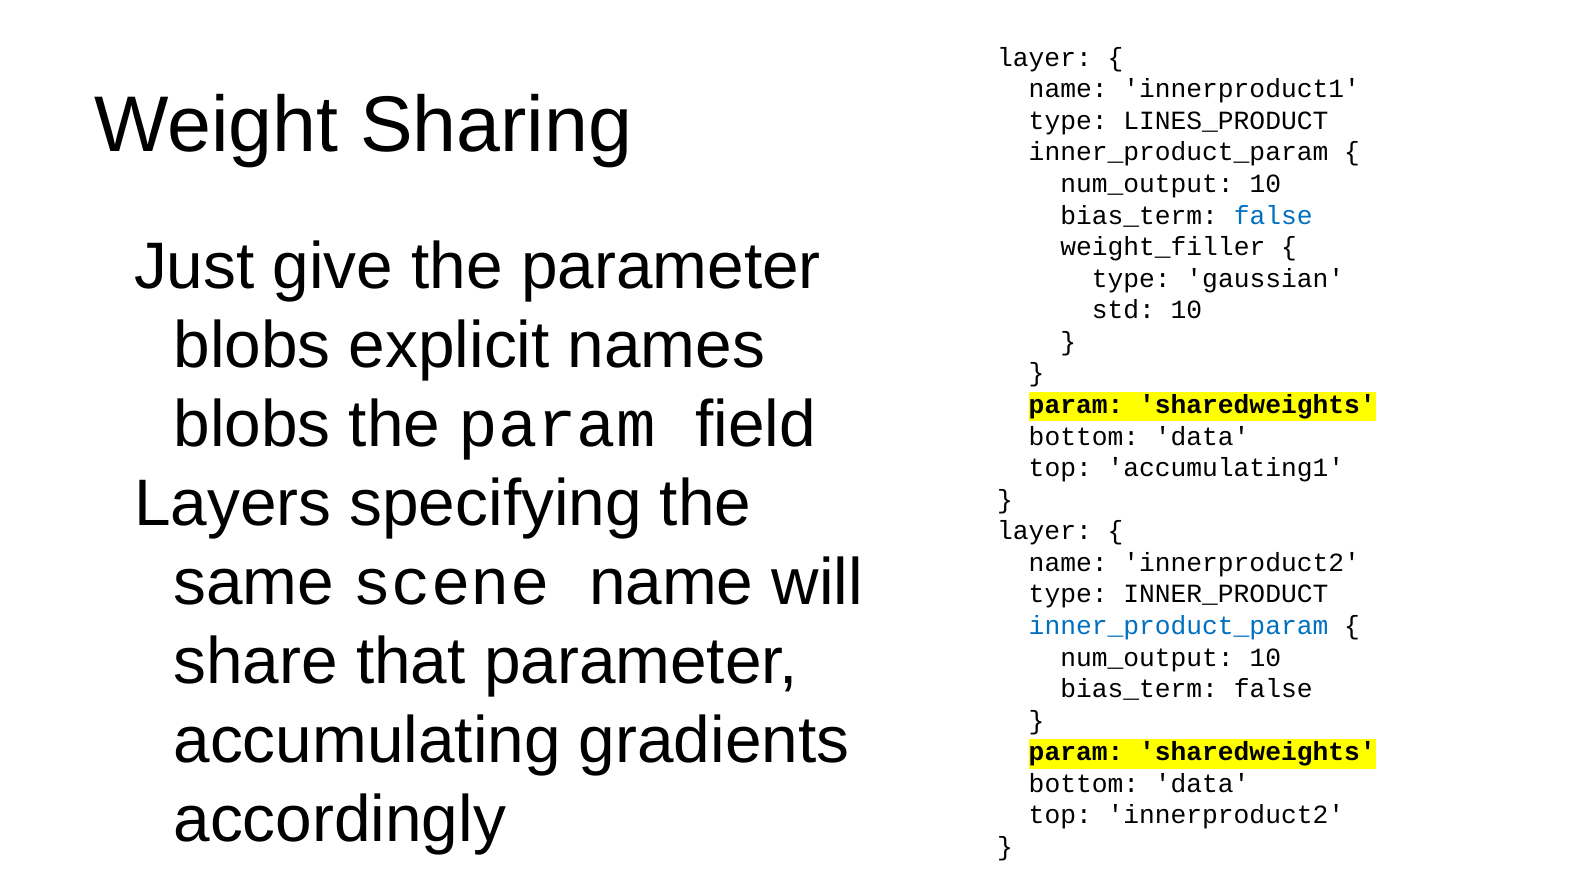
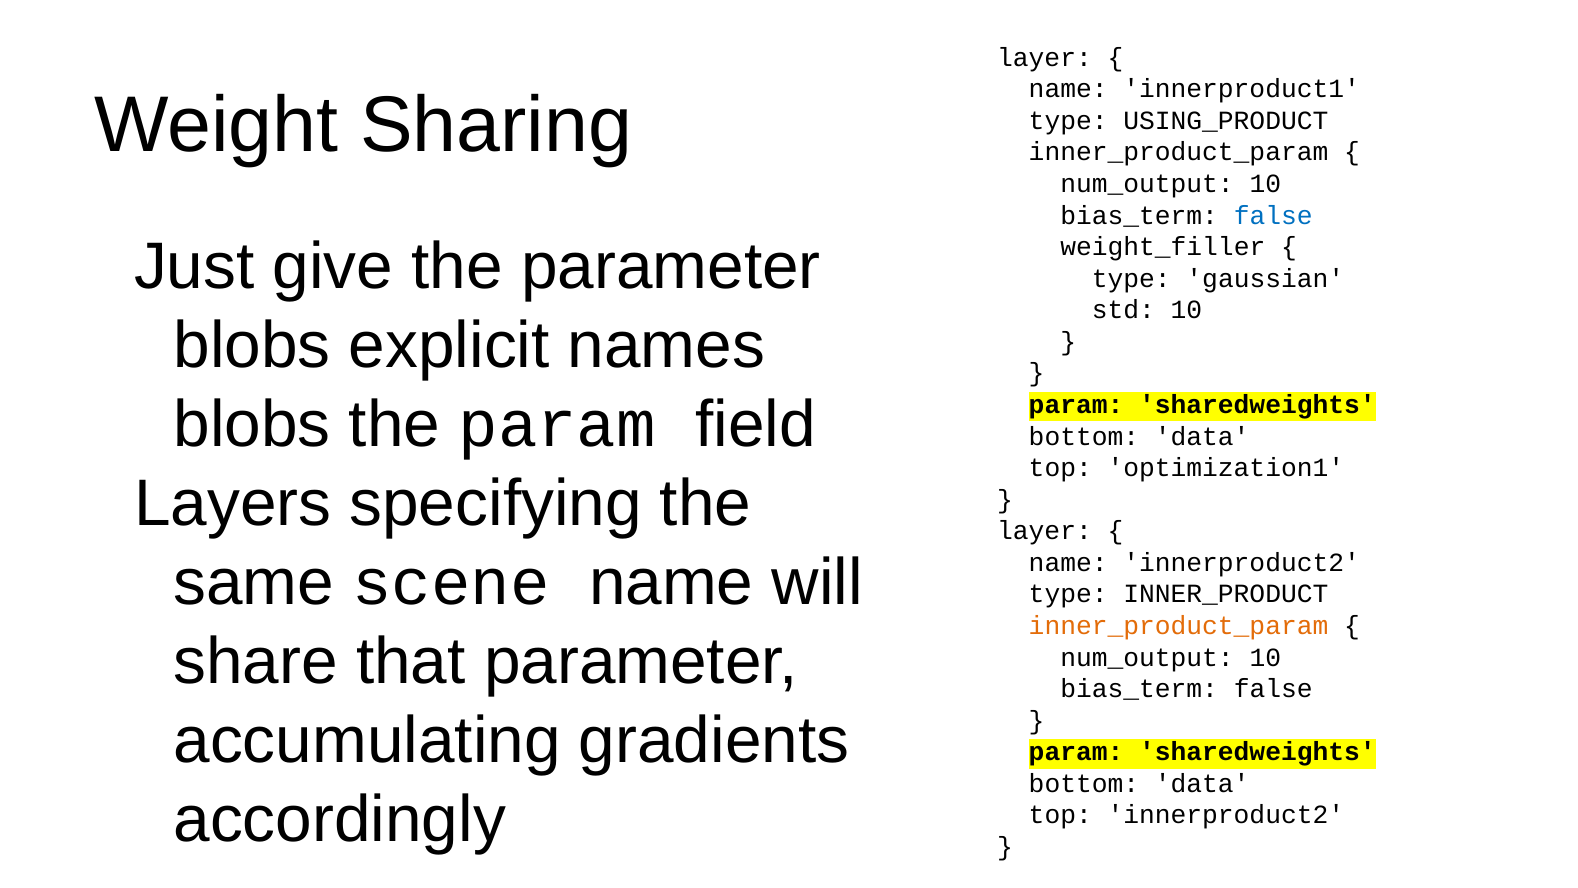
LINES_PRODUCT: LINES_PRODUCT -> USING_PRODUCT
accumulating1: accumulating1 -> optimization1
inner_product_param at (1179, 626) colour: blue -> orange
